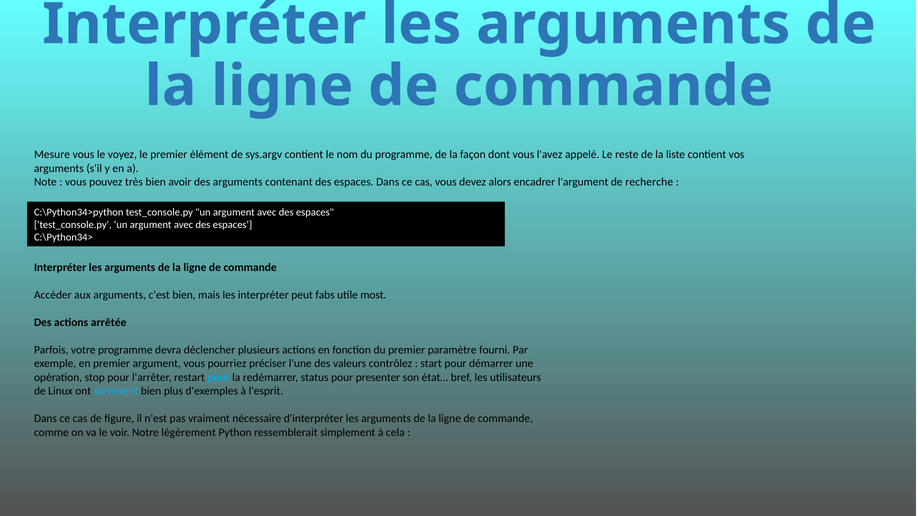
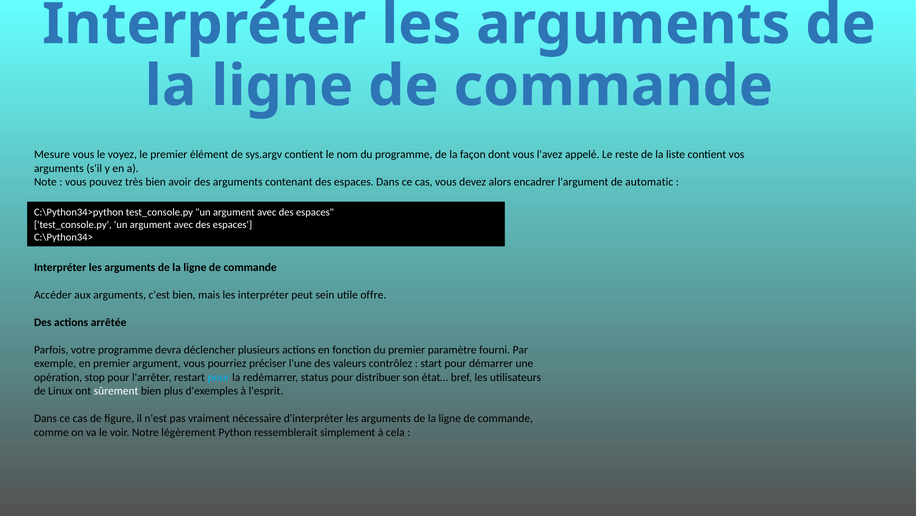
recherche: recherche -> automatic
fabs: fabs -> sein
most: most -> offre
presenter: presenter -> distribuer
sûrement colour: light blue -> white
